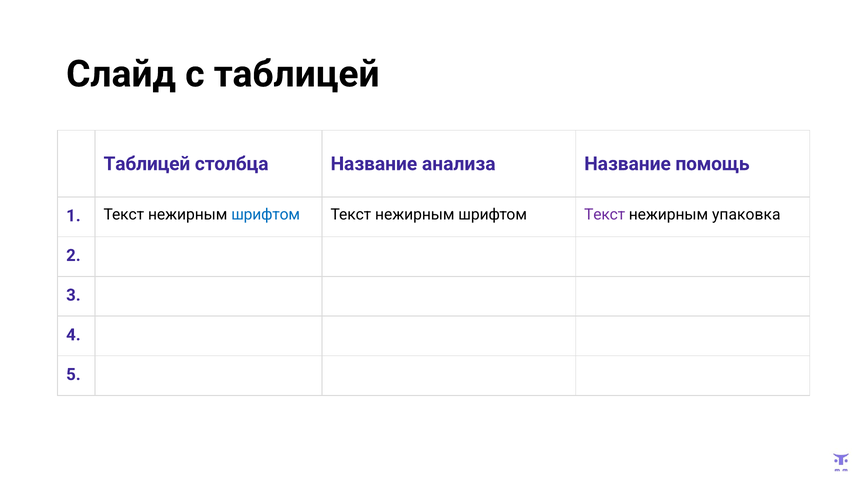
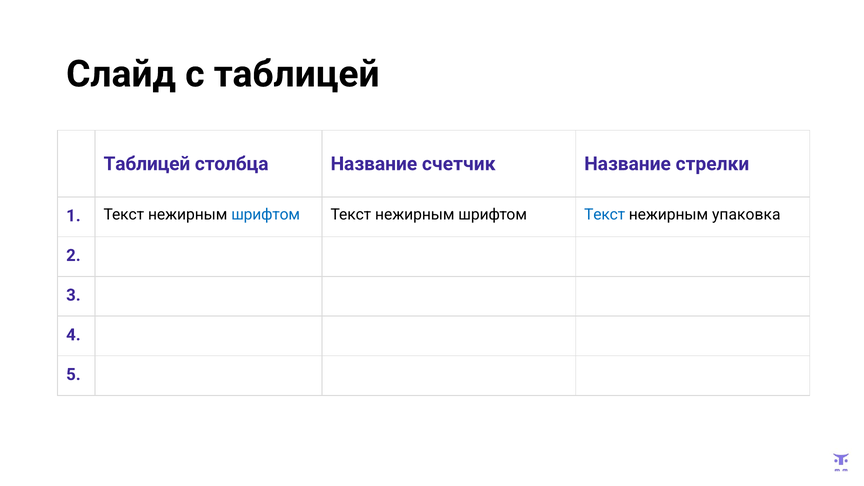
анализа: анализа -> счетчик
помощь: помощь -> стрелки
Текст at (605, 215) colour: purple -> blue
